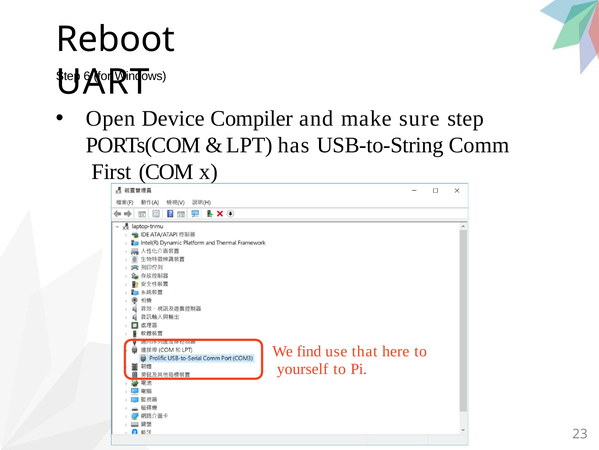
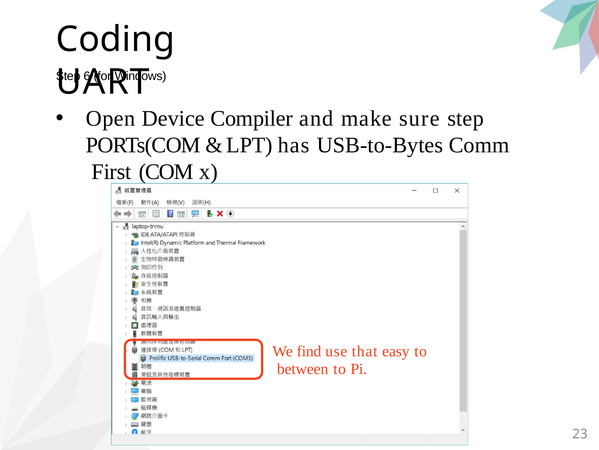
Reboot: Reboot -> Coding
USB-to-String: USB-to-String -> USB-to-Bytes
here: here -> easy
yourself: yourself -> between
